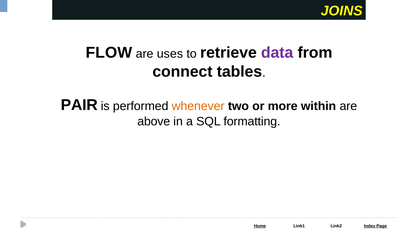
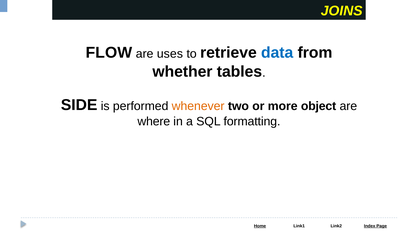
data colour: purple -> blue
connect: connect -> whether
PAIR: PAIR -> SIDE
within: within -> object
above: above -> where
